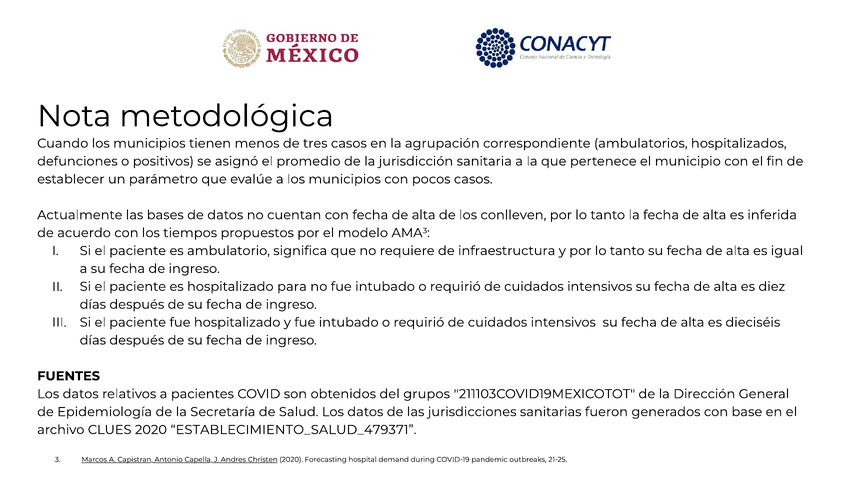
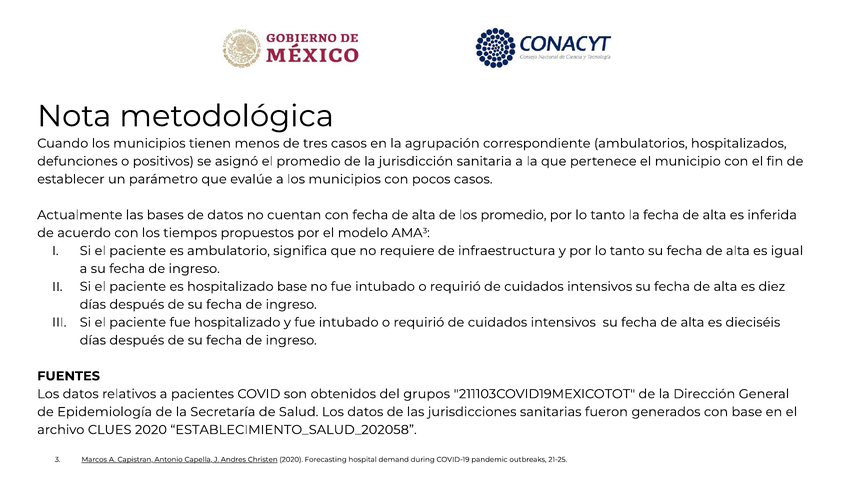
los conlleven: conlleven -> promedio
hospitalizado para: para -> base
ESTABLECIMIENTO_SALUD_479371: ESTABLECIMIENTO_SALUD_479371 -> ESTABLECIMIENTO_SALUD_202058
